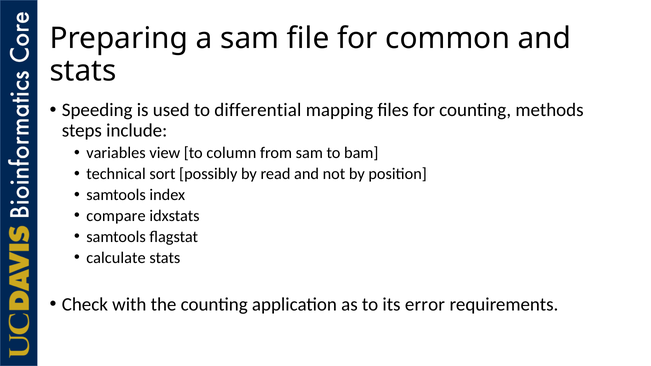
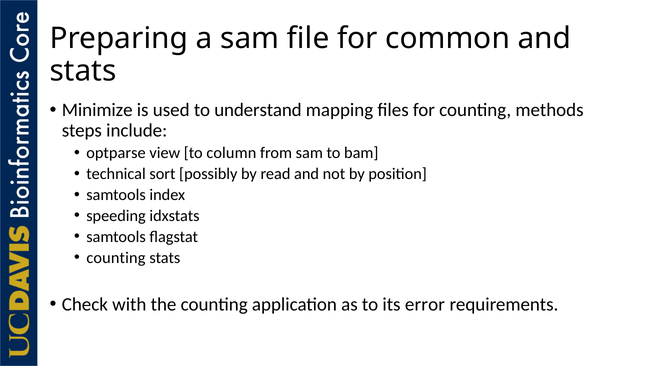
Speeding: Speeding -> Minimize
differential: differential -> understand
variables: variables -> optparse
compare: compare -> speeding
calculate at (116, 258): calculate -> counting
